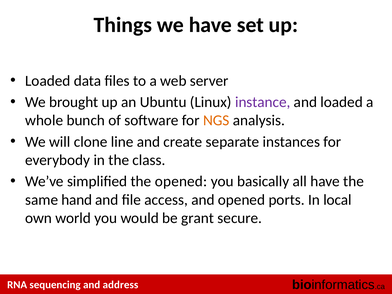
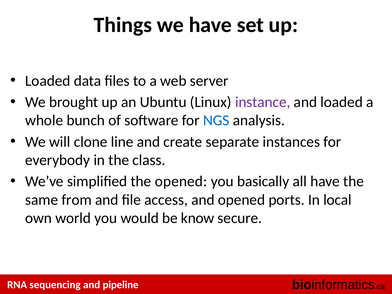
NGS colour: orange -> blue
hand: hand -> from
grant: grant -> know
address: address -> pipeline
